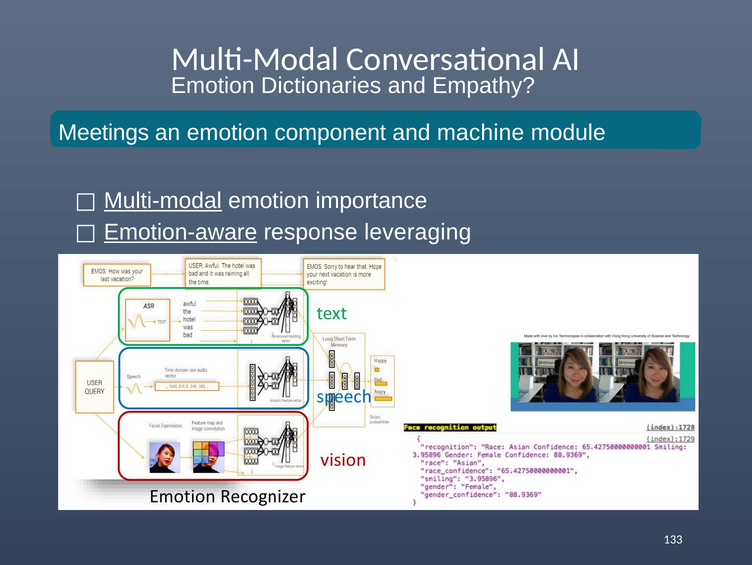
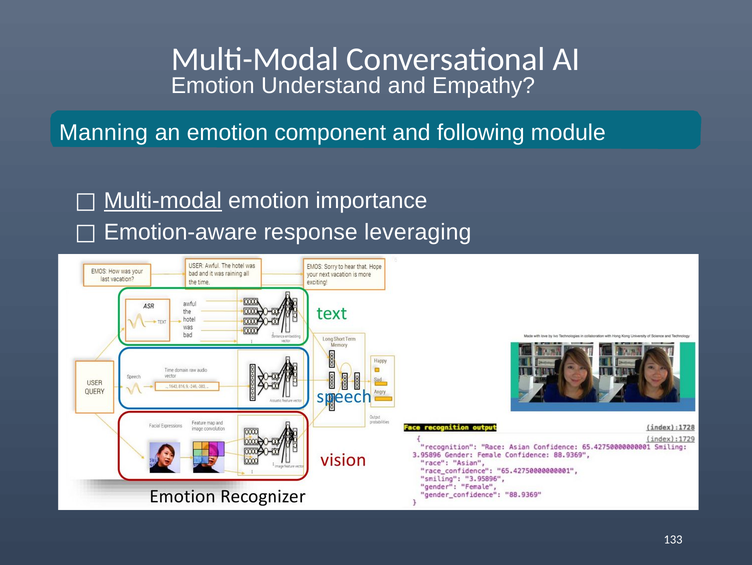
Dictionaries: Dictionaries -> Understand
Meetings: Meetings -> Manning
machine: machine -> following
Emotion-aware underline: present -> none
